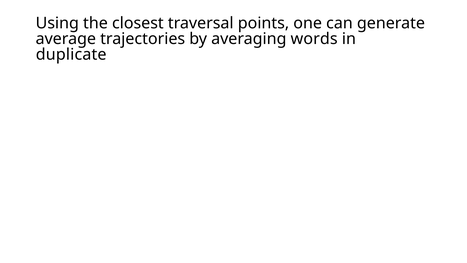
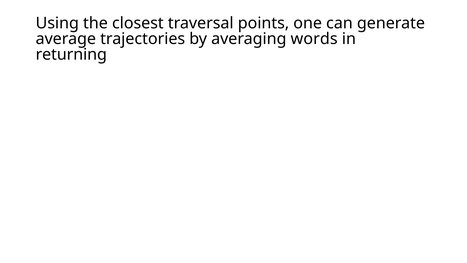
duplicate: duplicate -> returning
